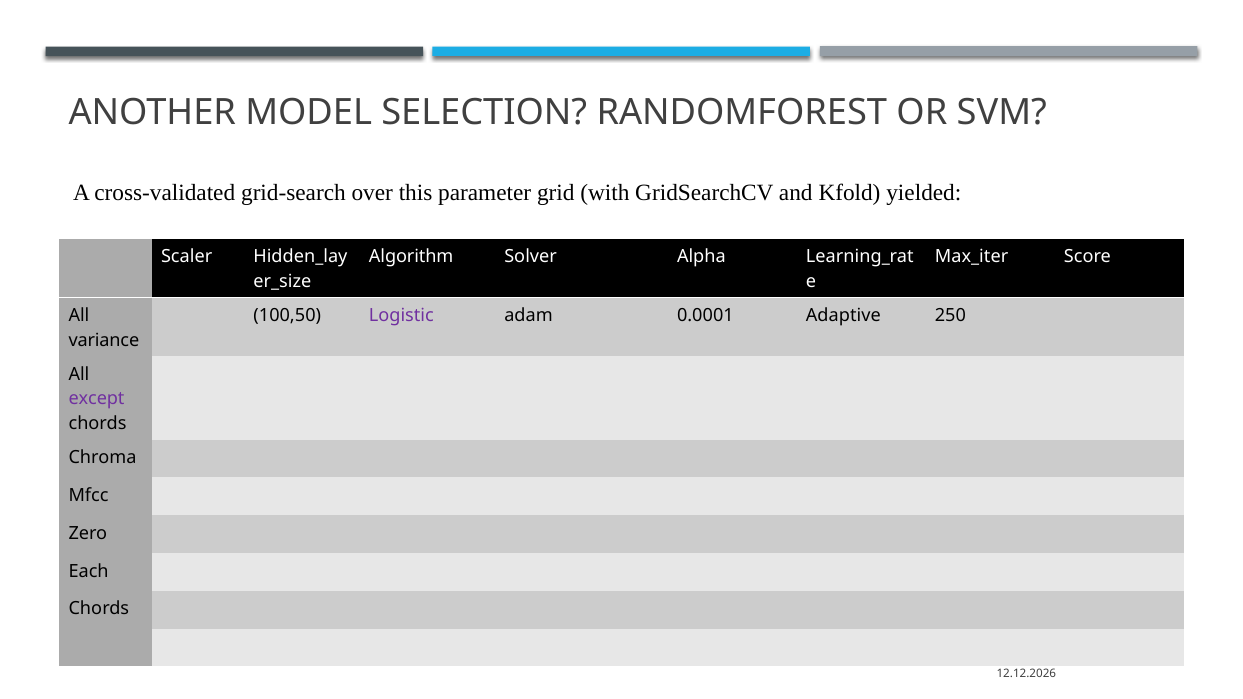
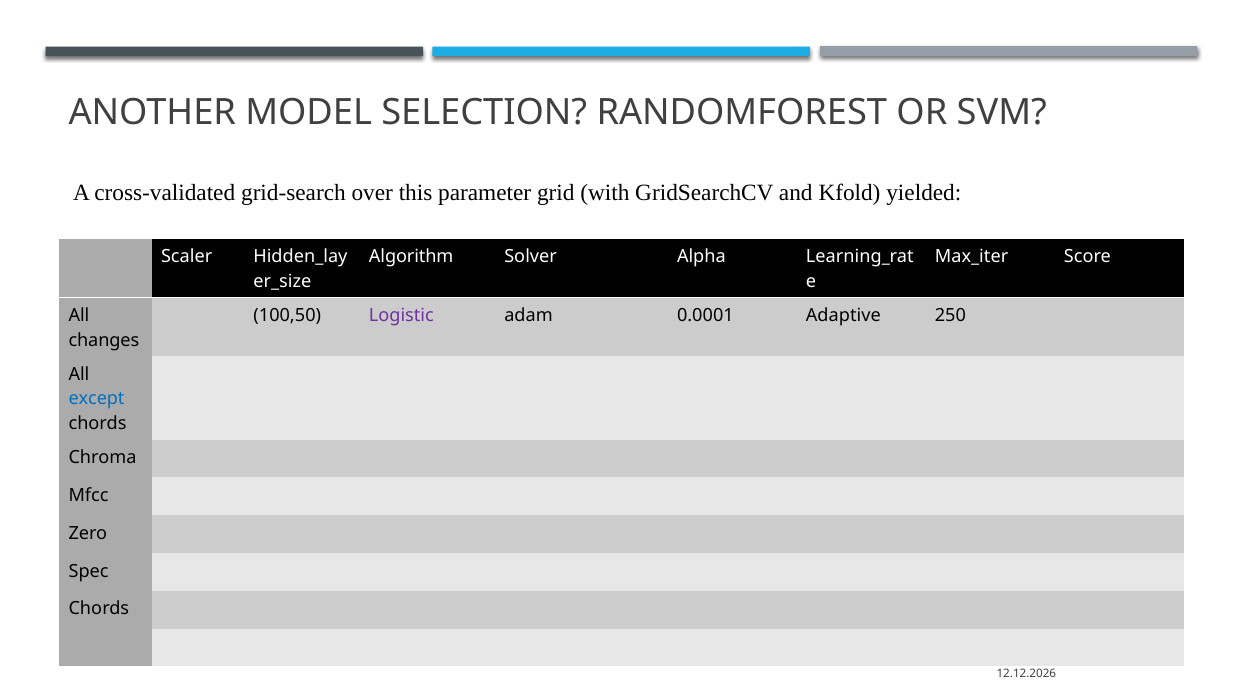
variance: variance -> changes
except colour: purple -> blue
Each: Each -> Spec
